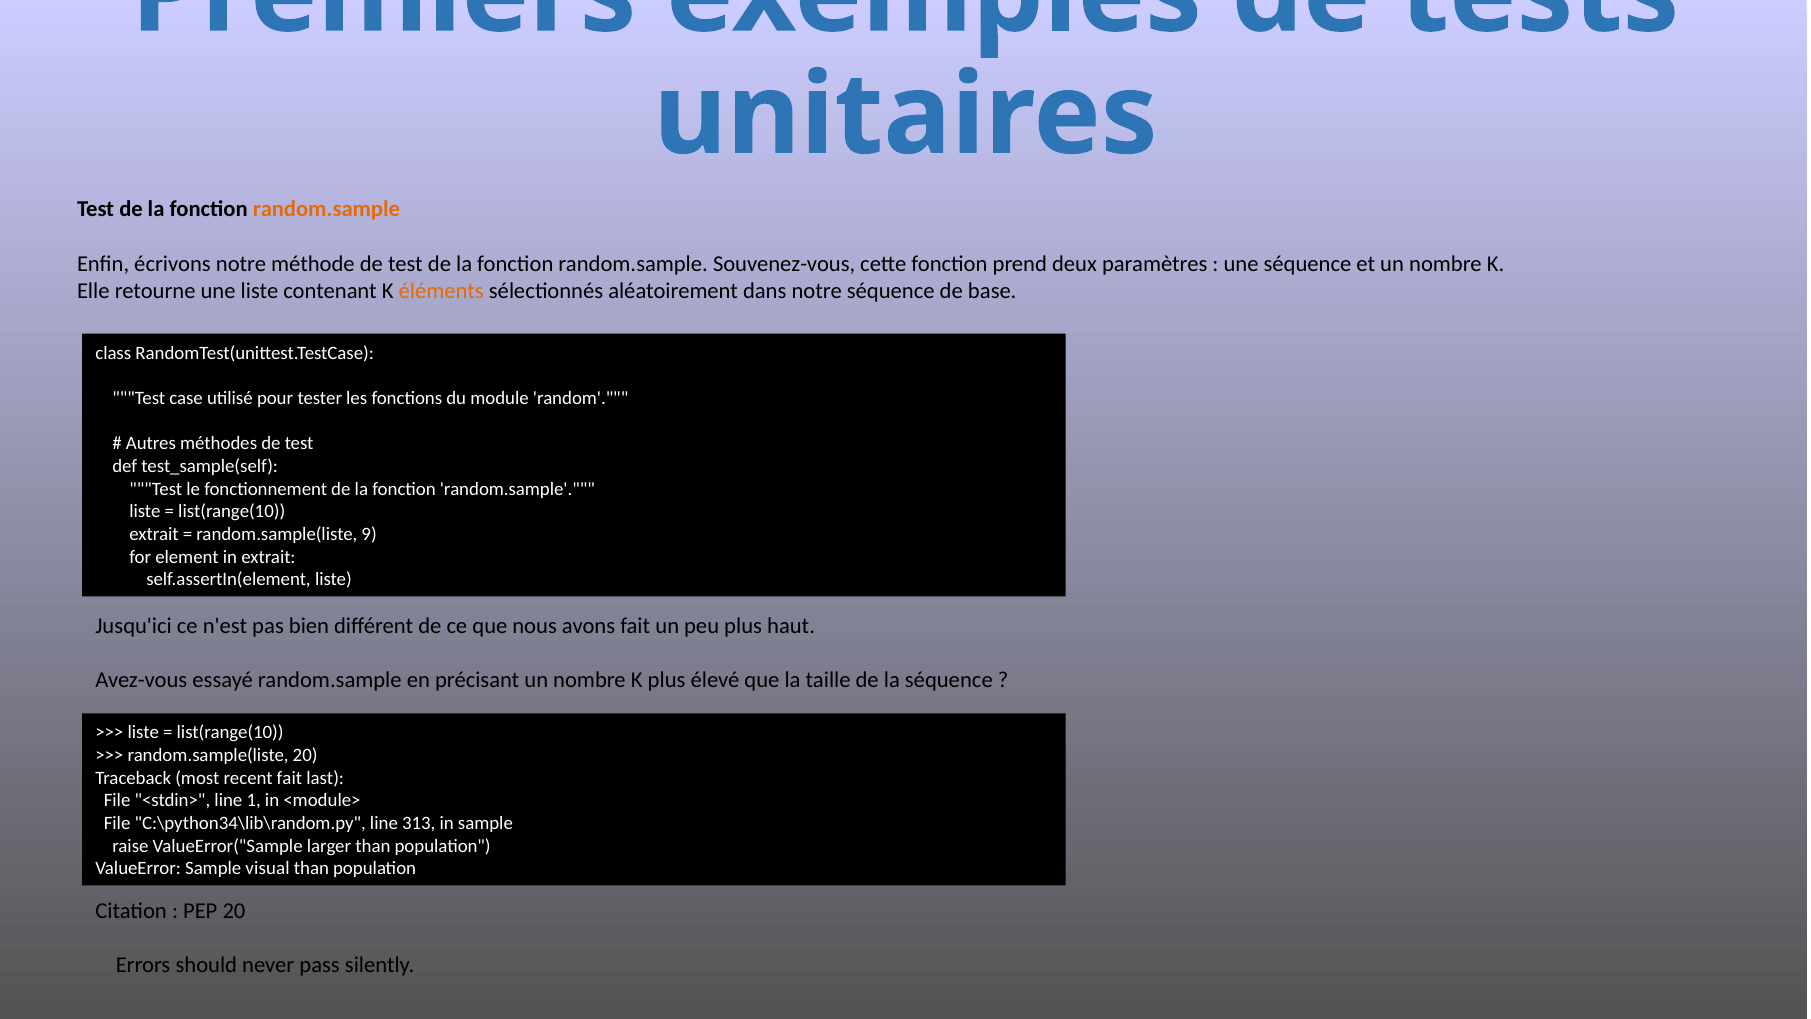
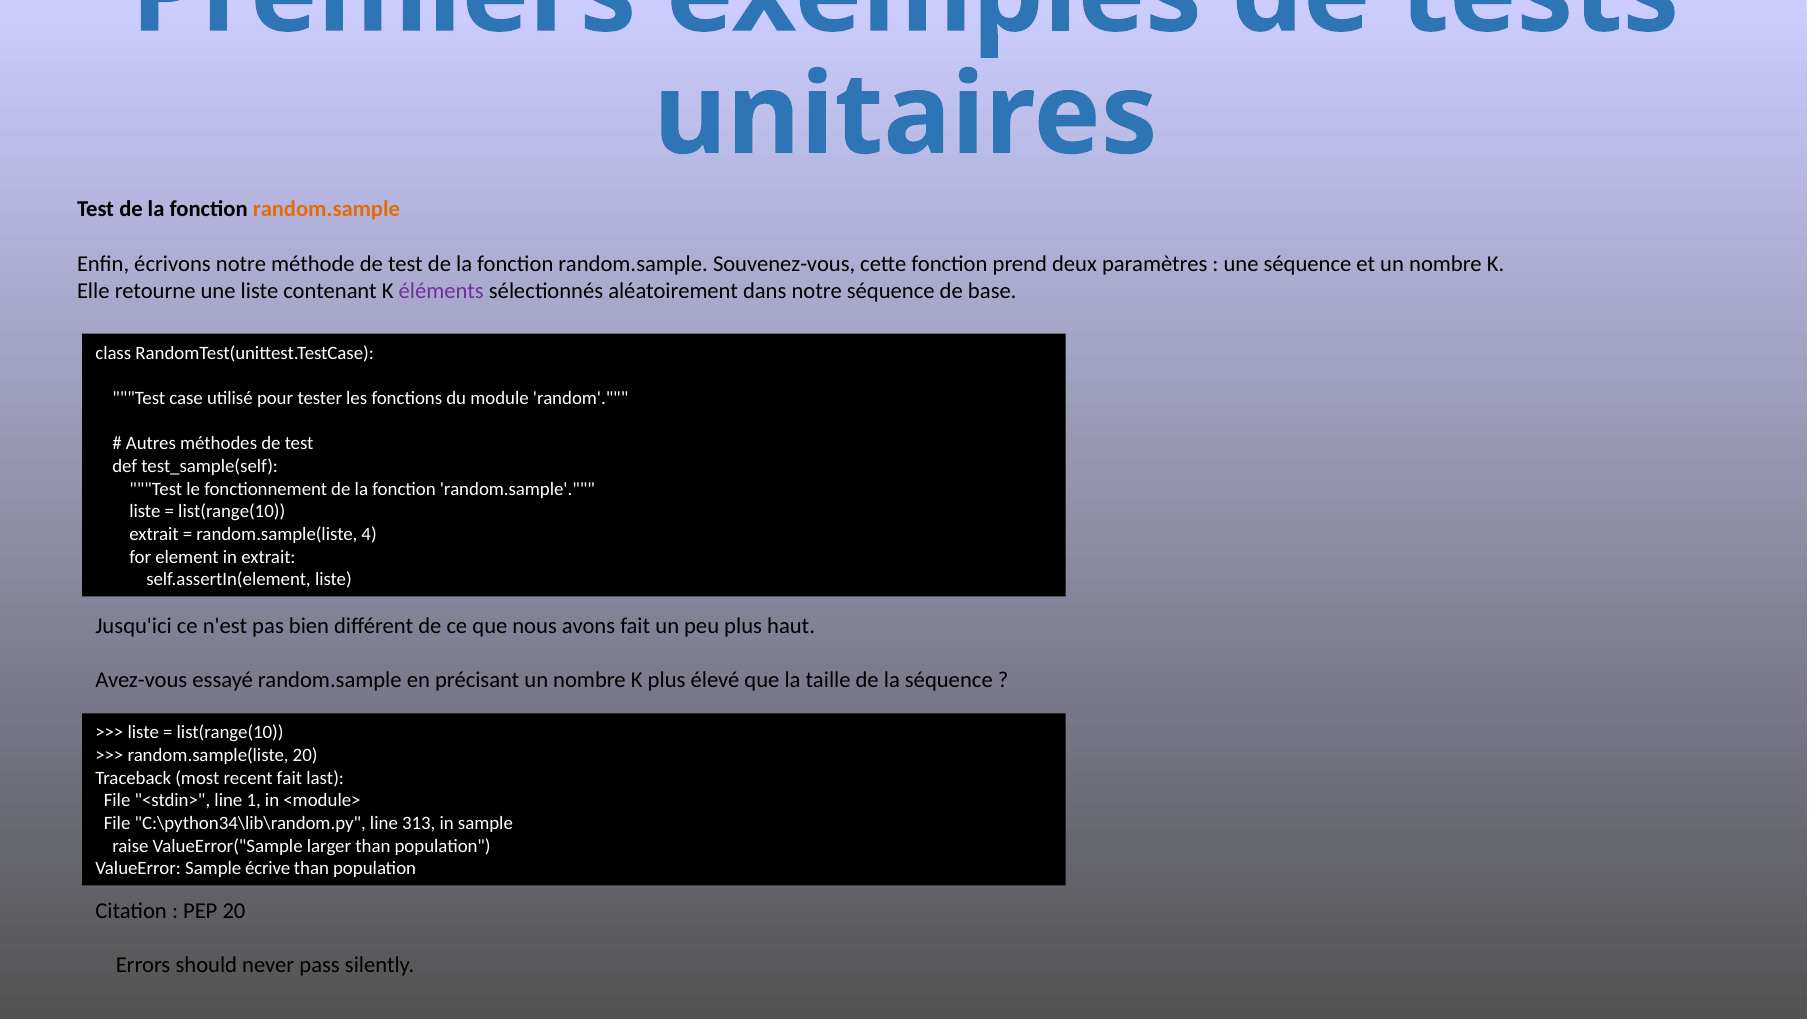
éléments colour: orange -> purple
9: 9 -> 4
visual: visual -> écrive
